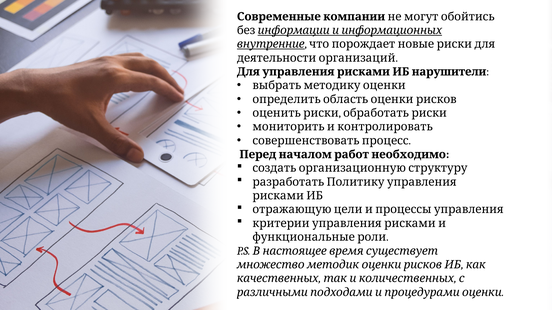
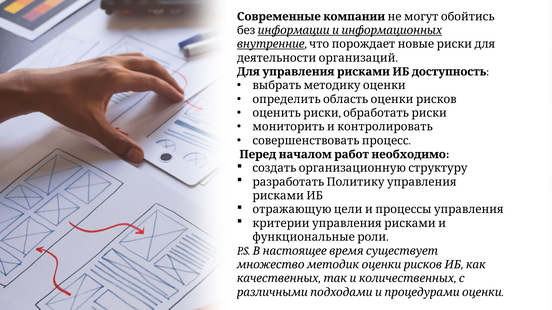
нарушители: нарушители -> доступность
